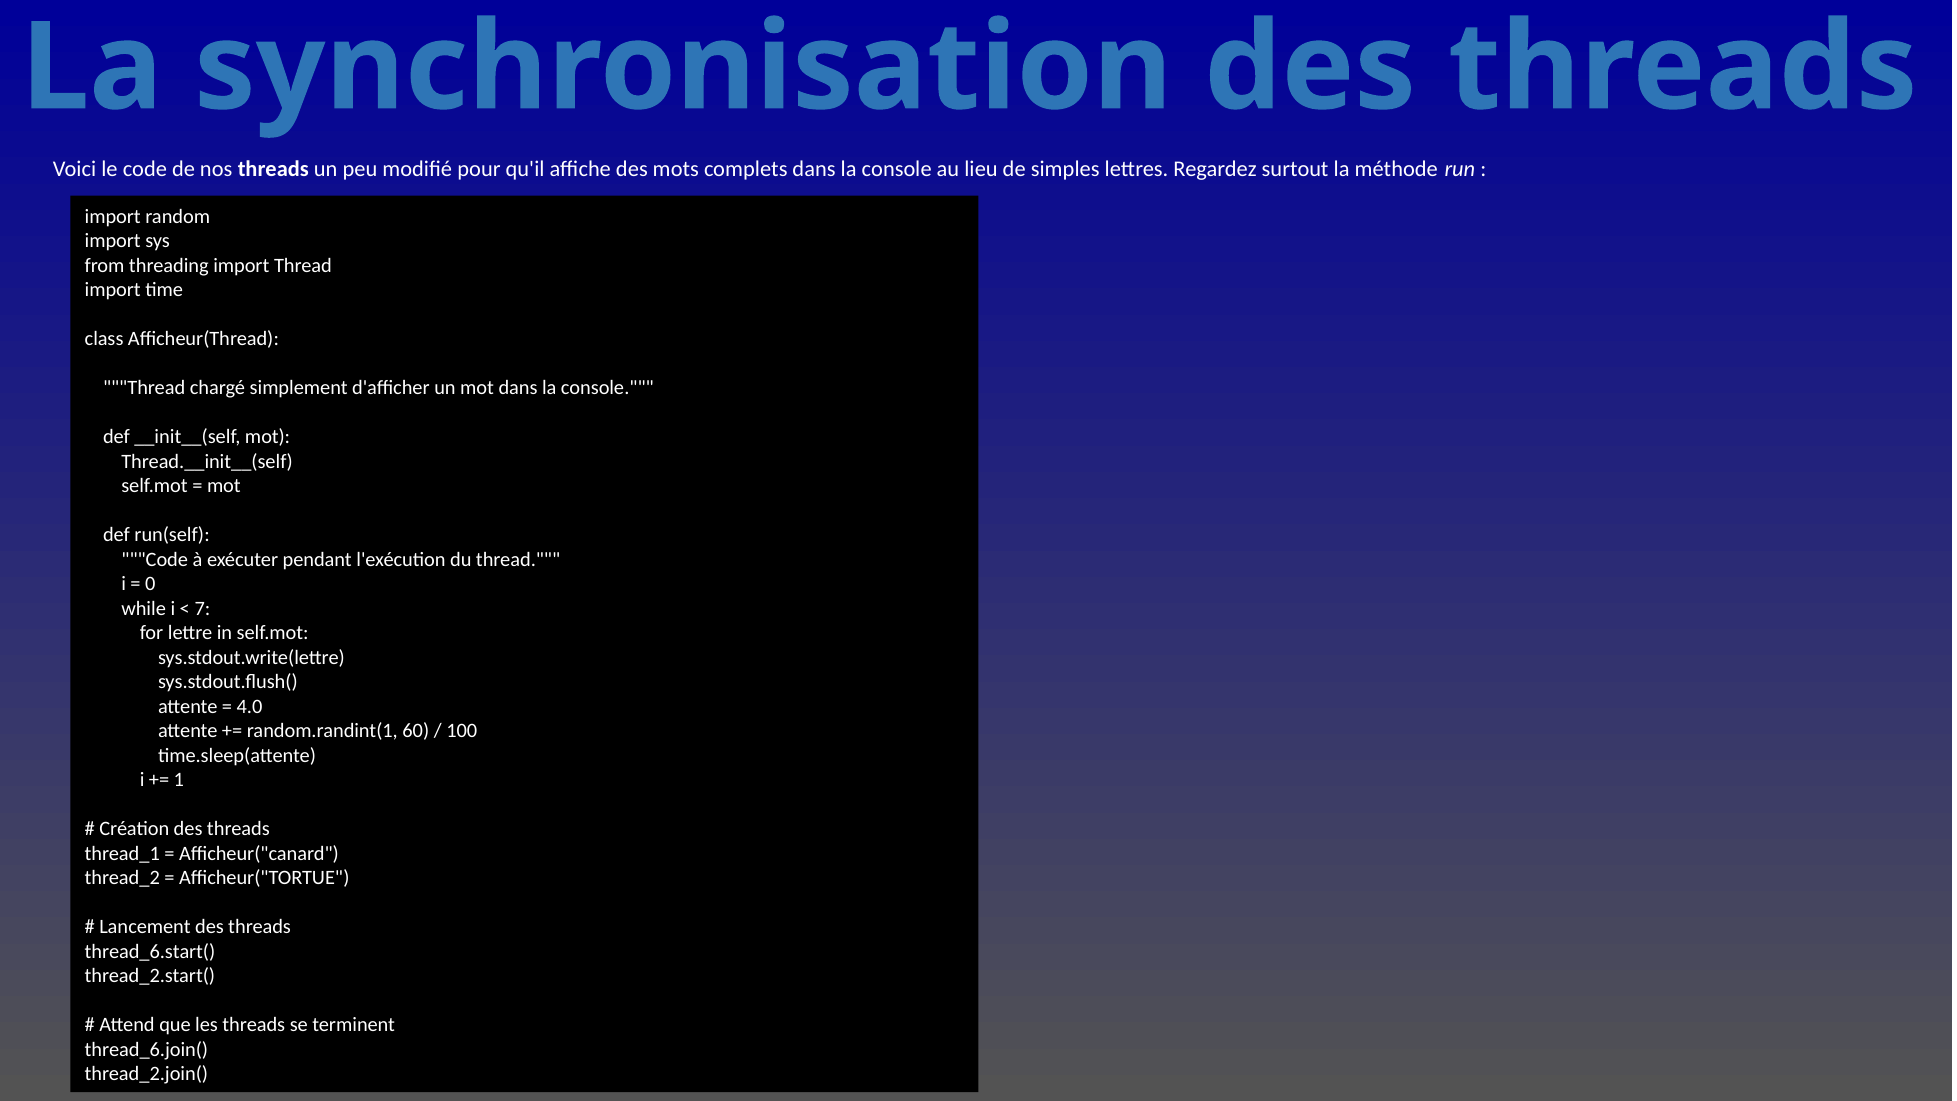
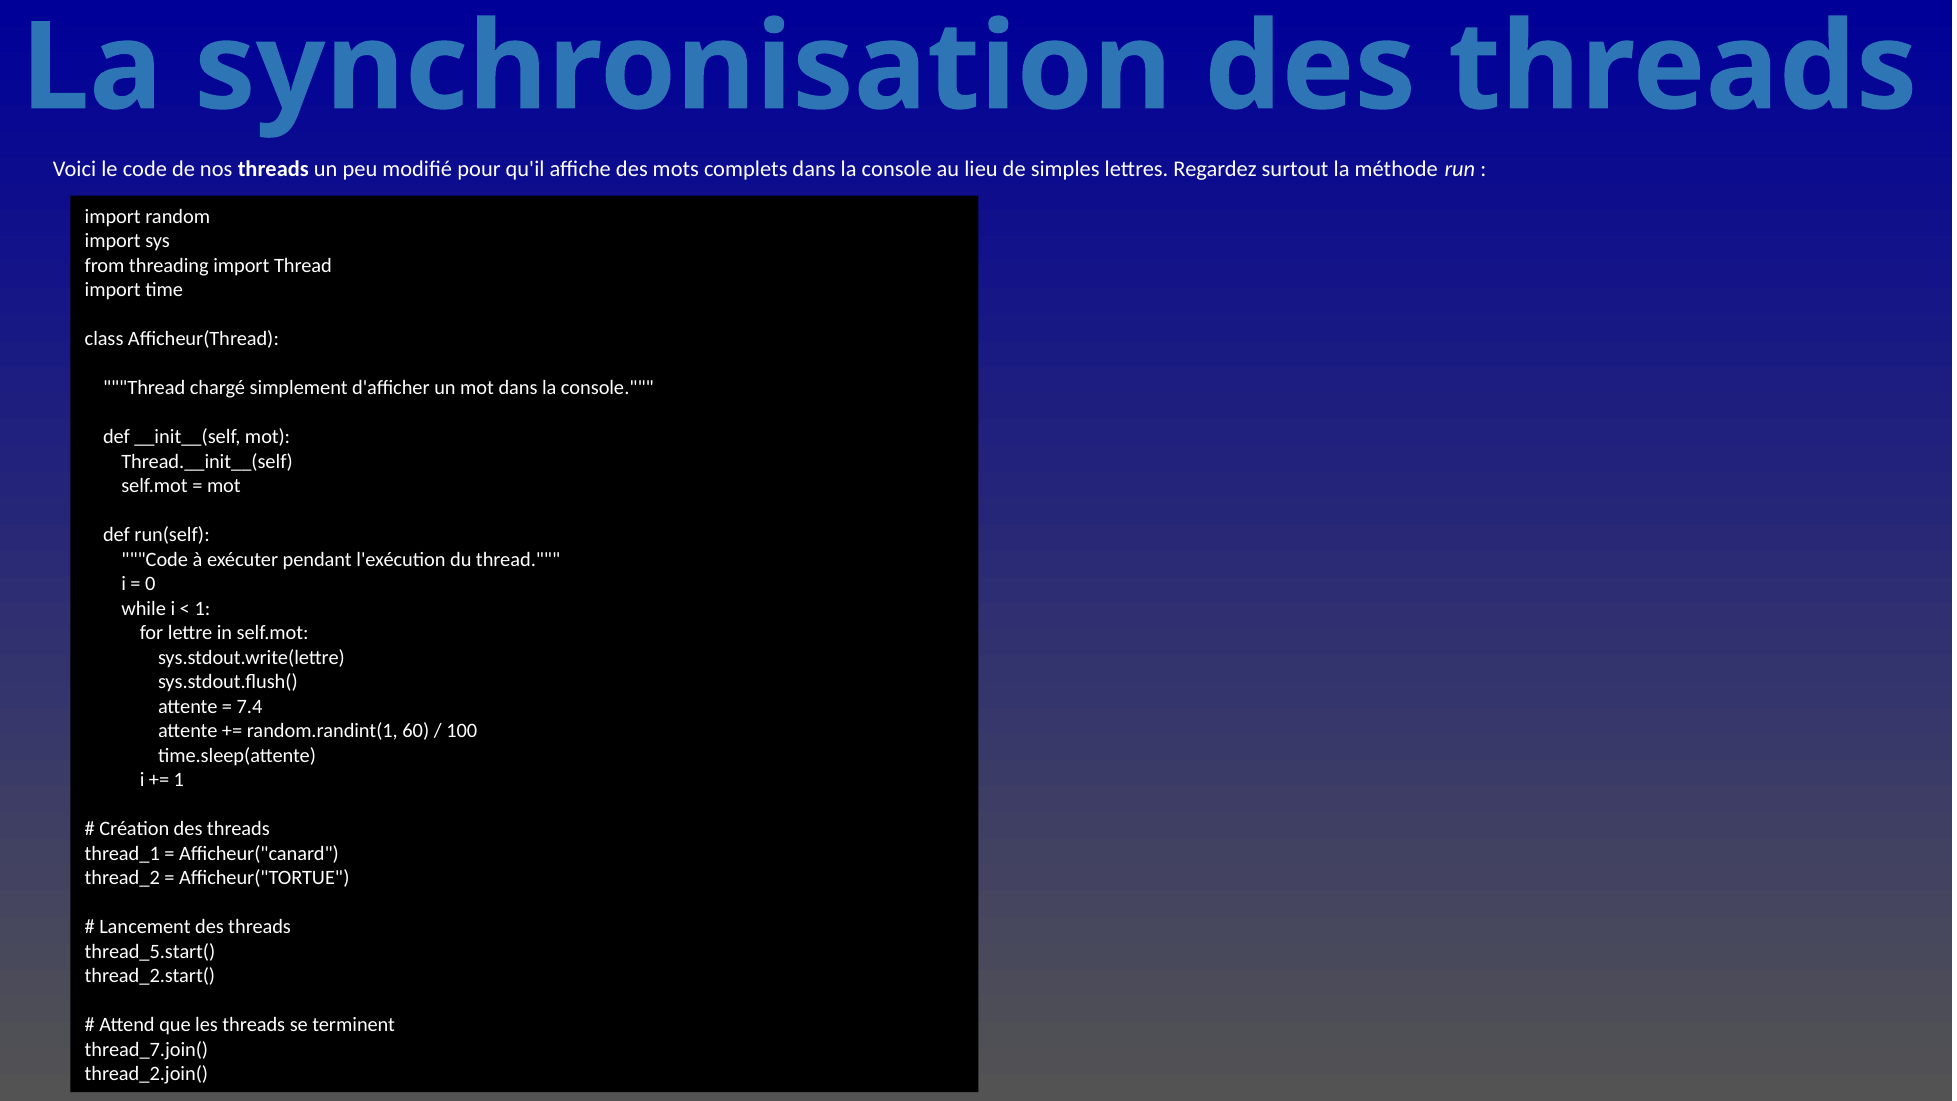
7 at (202, 608): 7 -> 1
4.0: 4.0 -> 7.4
thread_6.start(: thread_6.start( -> thread_5.start(
thread_6.join(: thread_6.join( -> thread_7.join(
